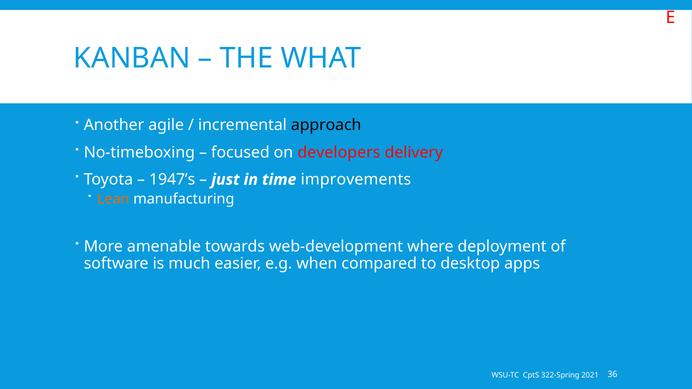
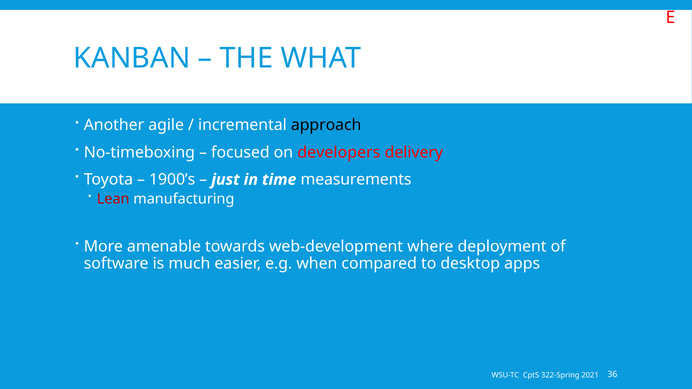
1947’s: 1947’s -> 1900’s
improvements: improvements -> measurements
Lean colour: orange -> red
